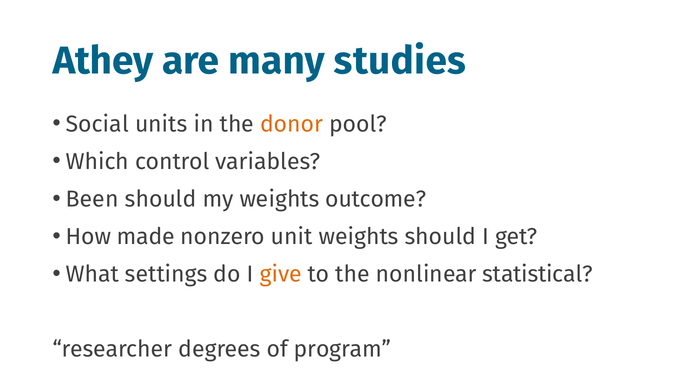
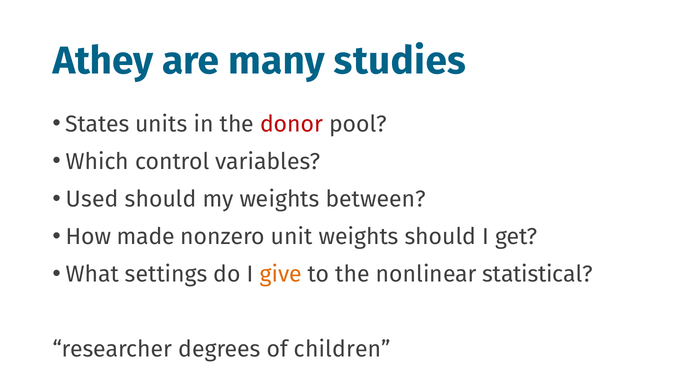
Social: Social -> States
donor colour: orange -> red
Been: Been -> Used
outcome: outcome -> between
program: program -> children
